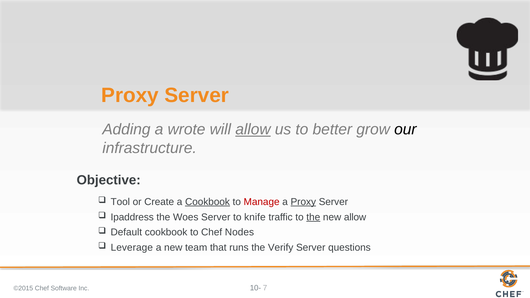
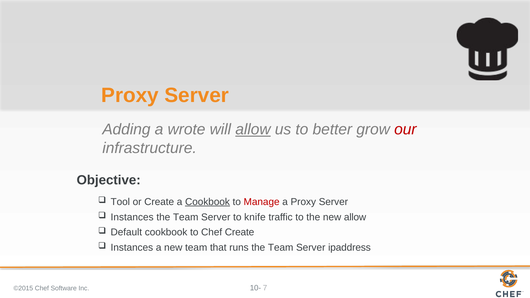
our colour: black -> red
Proxy at (303, 202) underline: present -> none
Ipaddress at (132, 217): Ipaddress -> Instances
Woes at (186, 217): Woes -> Team
the at (313, 217) underline: present -> none
Chef Nodes: Nodes -> Create
Leverage at (132, 248): Leverage -> Instances
runs the Verify: Verify -> Team
questions: questions -> ipaddress
